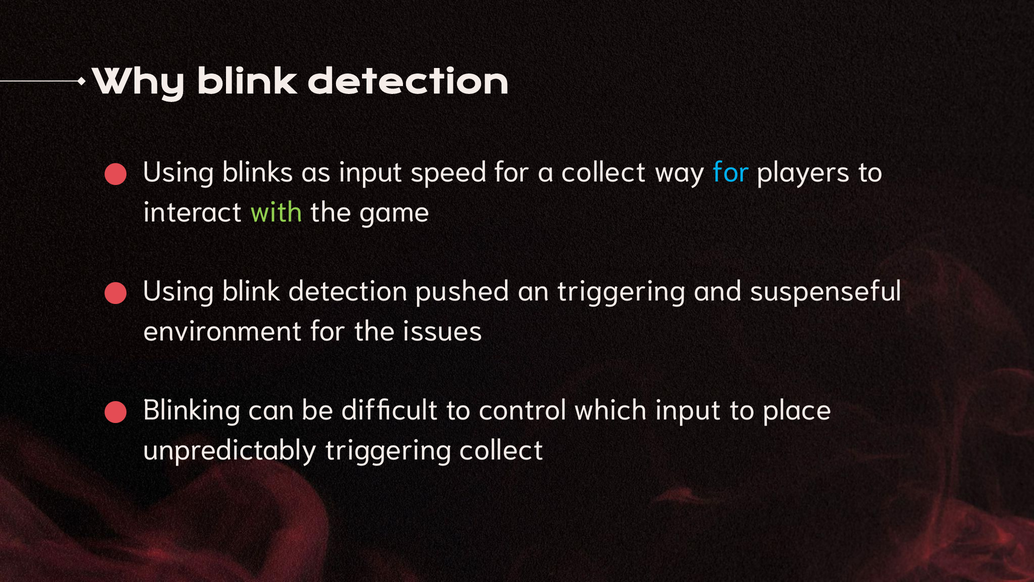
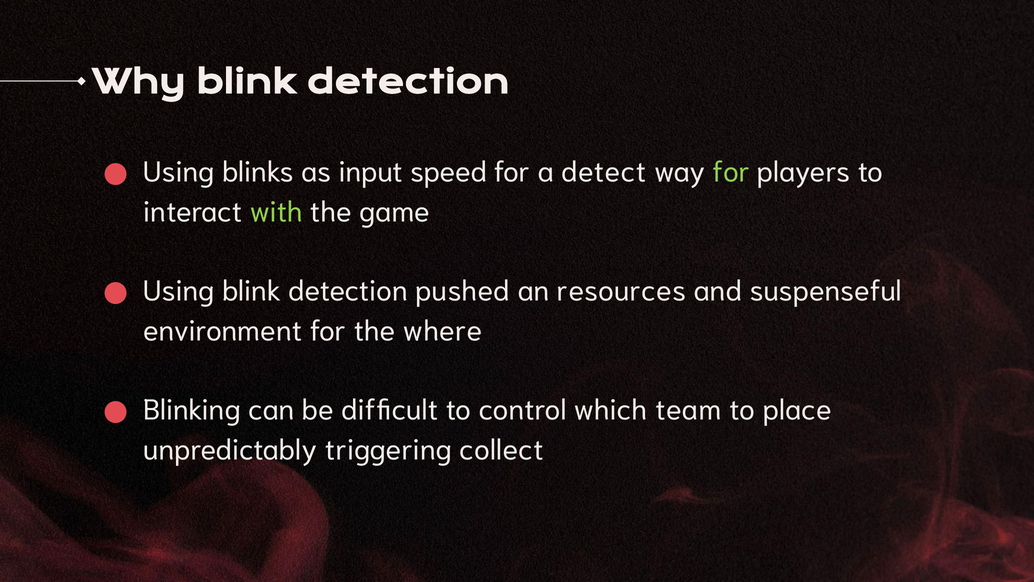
a collect: collect -> detect
for at (731, 172) colour: light blue -> light green
an triggering: triggering -> resources
issues: issues -> where
which input: input -> team
